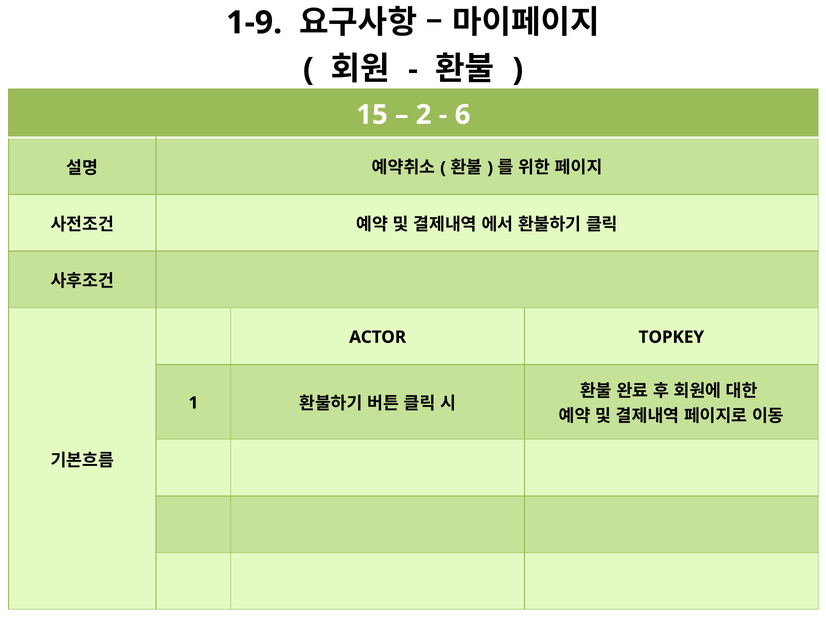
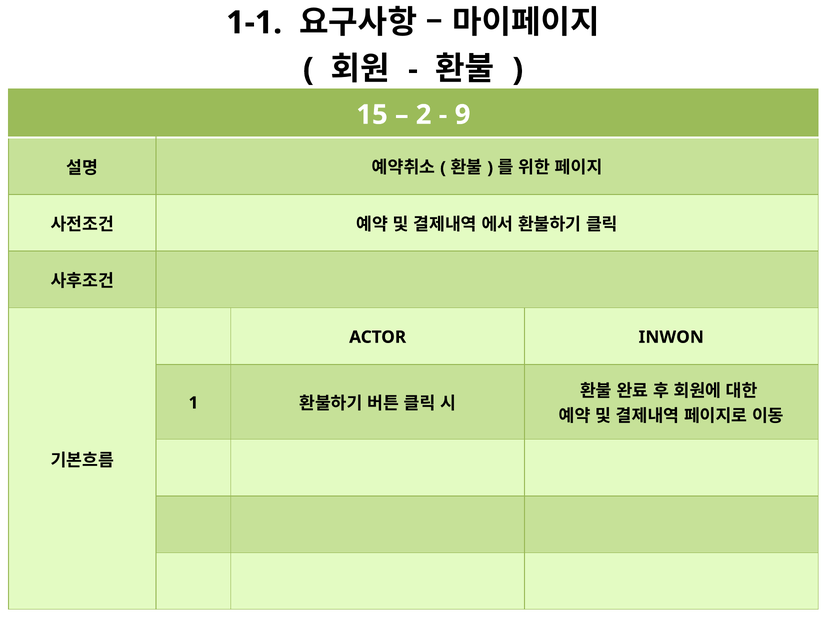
1-9: 1-9 -> 1-1
6: 6 -> 9
TOPKEY: TOPKEY -> INWON
